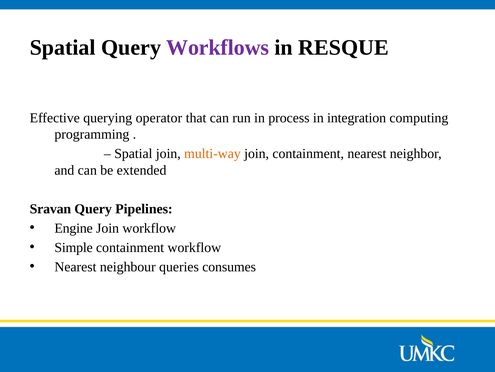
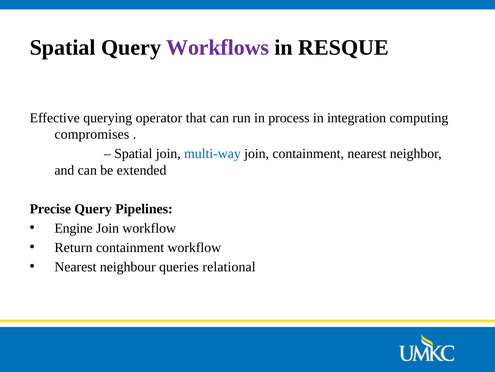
programming: programming -> compromises
multi-way colour: orange -> blue
Sravan: Sravan -> Precise
Simple: Simple -> Return
consumes: consumes -> relational
